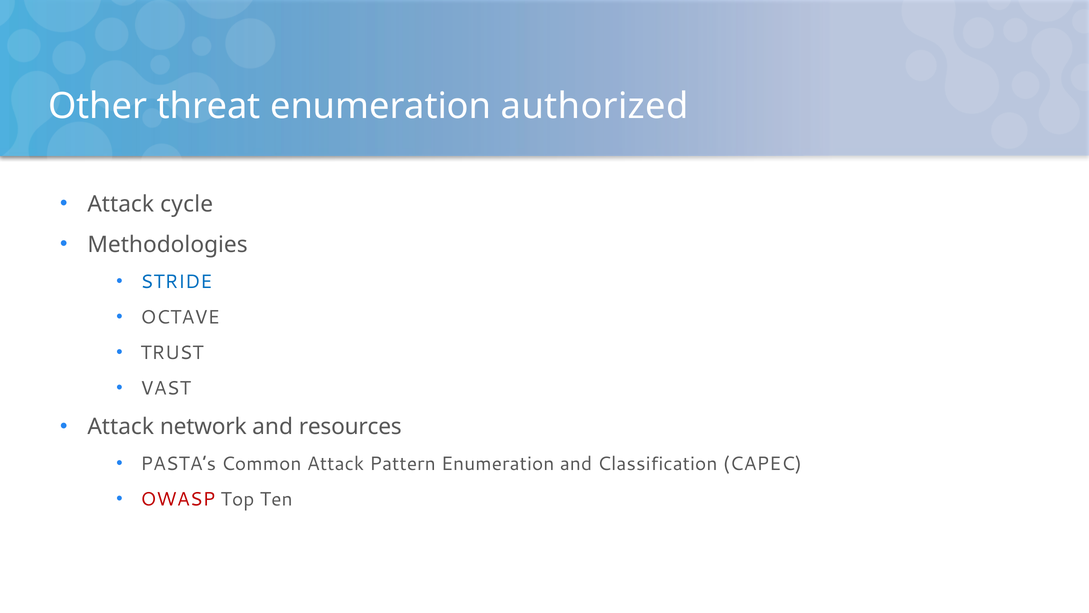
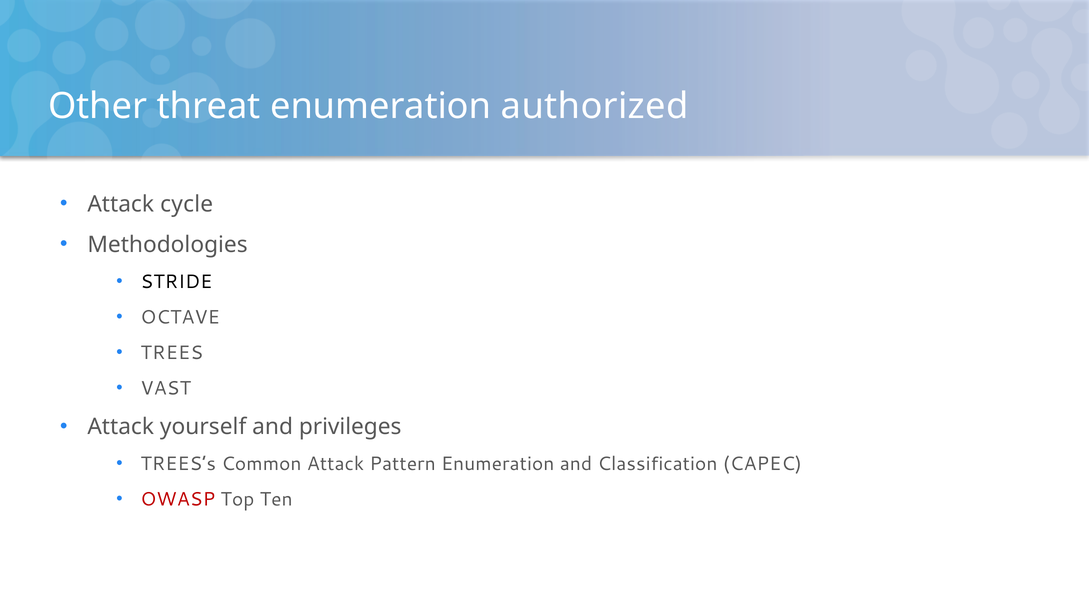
STRIDE colour: blue -> black
TRUST: TRUST -> TREES
network: network -> yourself
resources: resources -> privileges
PASTA’s: PASTA’s -> TREES’s
